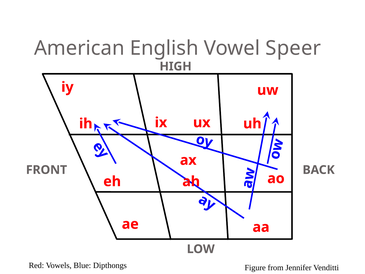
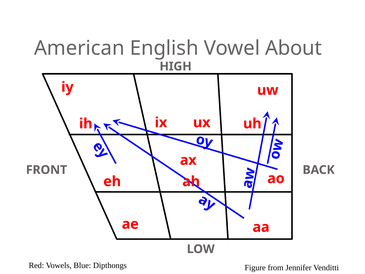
Speer: Speer -> About
